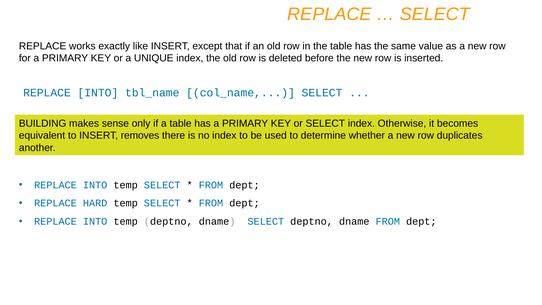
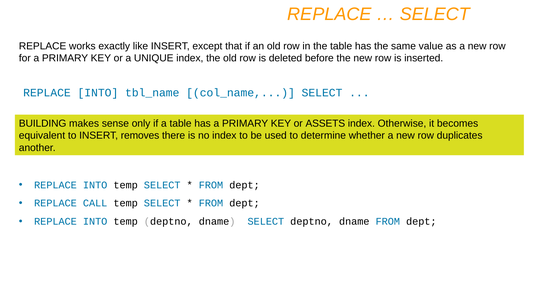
or SELECT: SELECT -> ASSETS
HARD: HARD -> CALL
